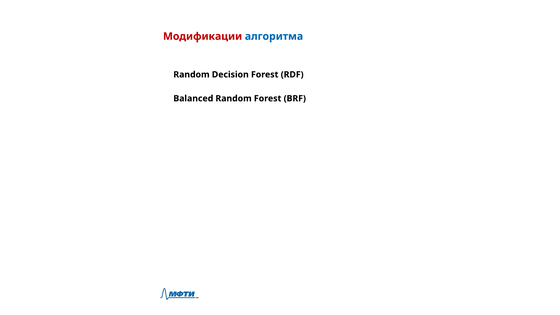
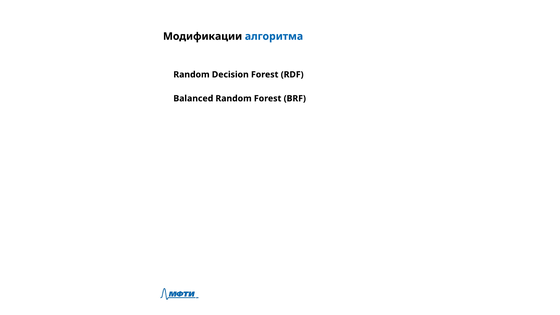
Модификации colour: red -> black
